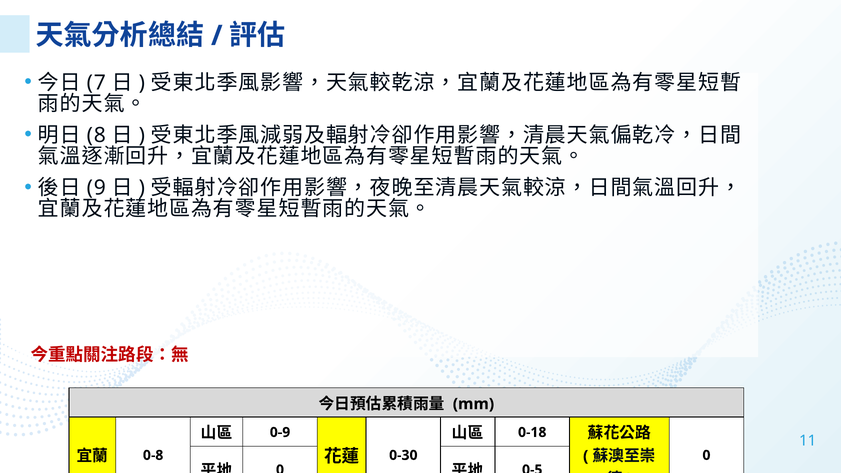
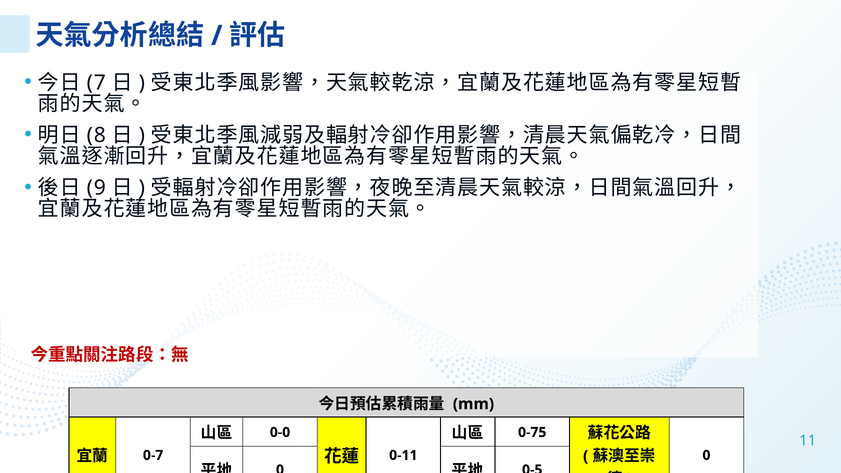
0-9: 0-9 -> 0-0
0-18: 0-18 -> 0-75
0-30: 0-30 -> 0-11
0-8: 0-8 -> 0-7
